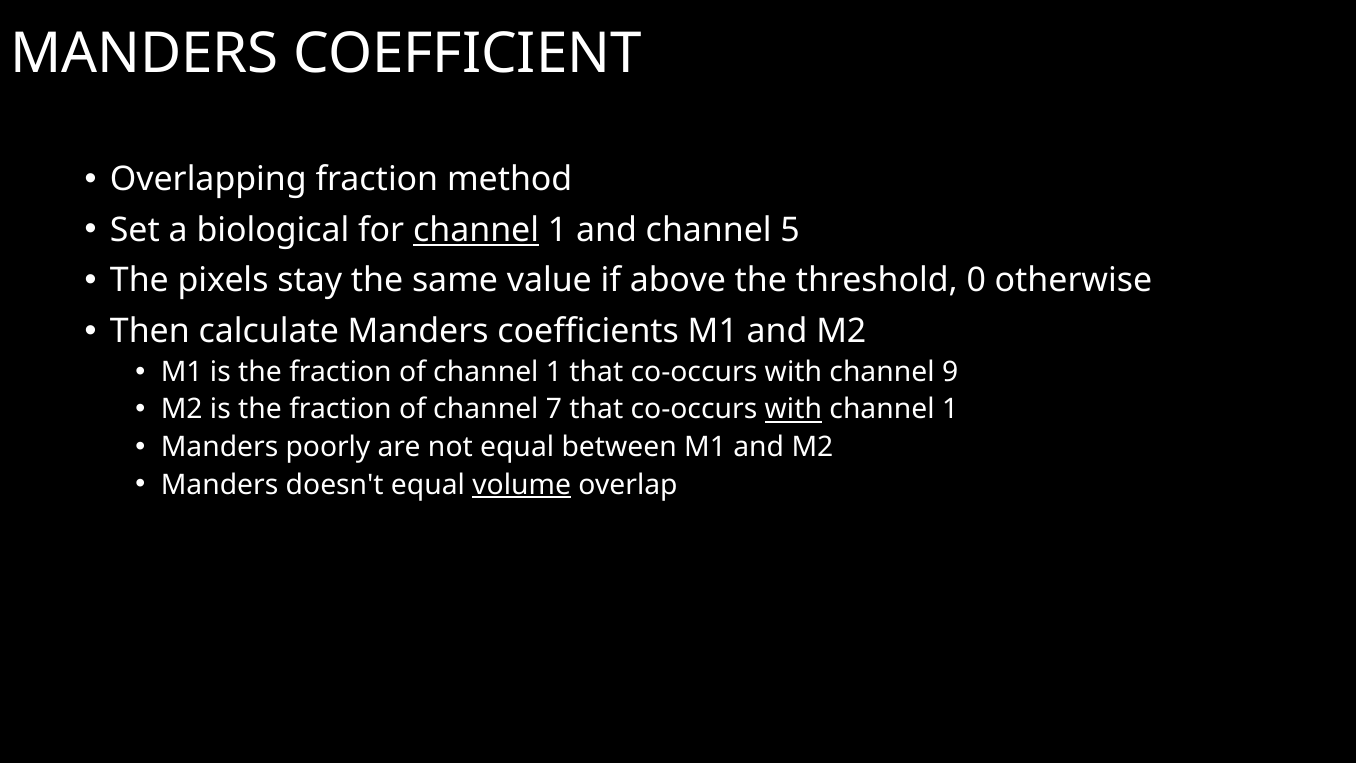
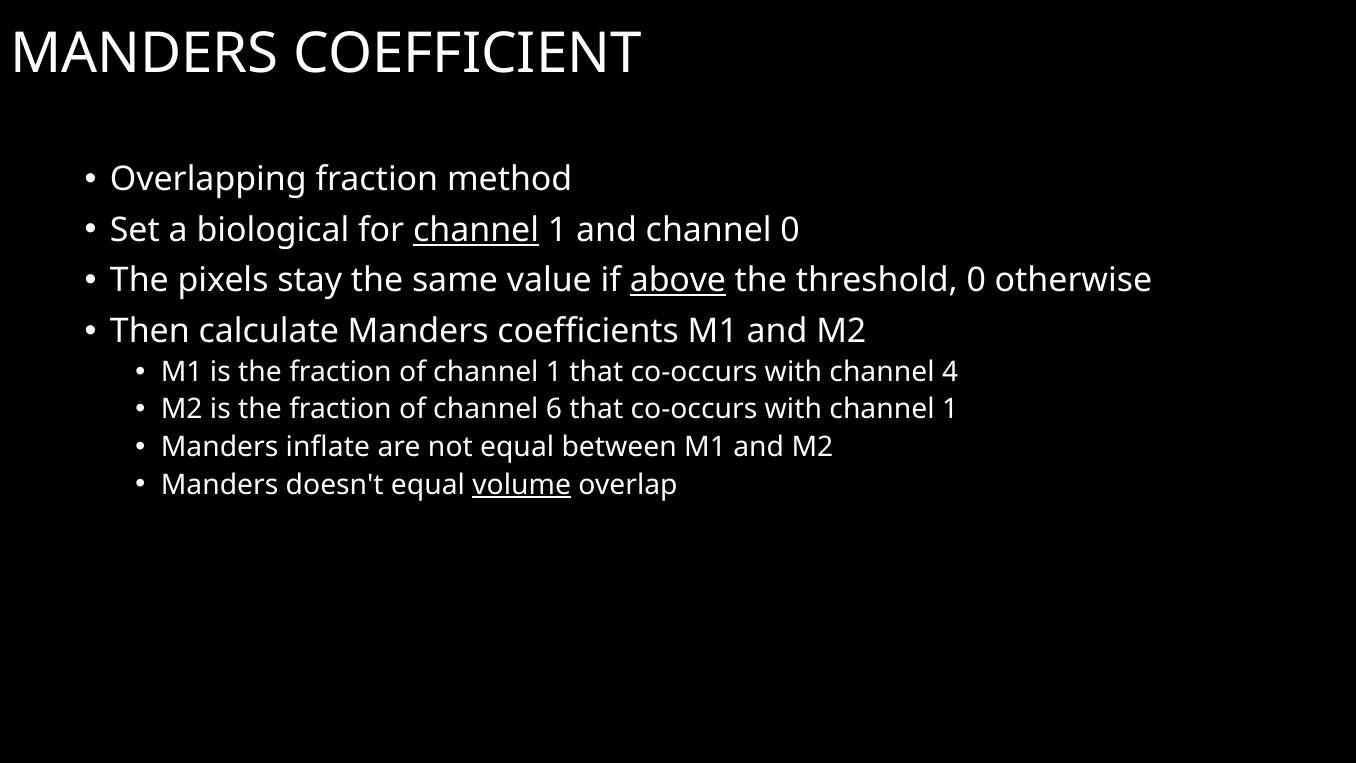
channel 5: 5 -> 0
above underline: none -> present
9: 9 -> 4
7: 7 -> 6
with at (793, 410) underline: present -> none
poorly: poorly -> inflate
